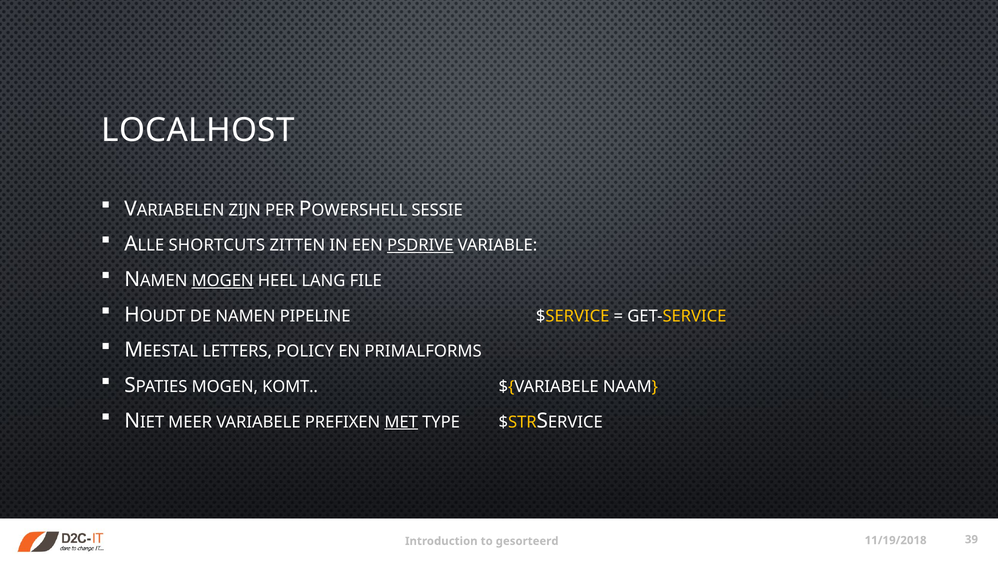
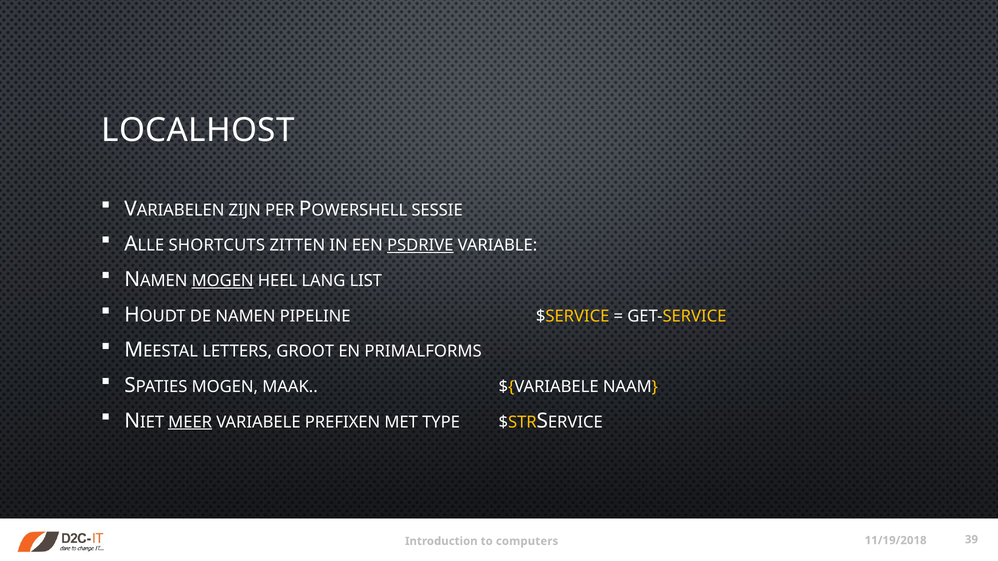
FILE: FILE -> LIST
POLICY: POLICY -> GROOT
KOMT: KOMT -> MAAK
MEER underline: none -> present
MET underline: present -> none
gesorteerd: gesorteerd -> computers
